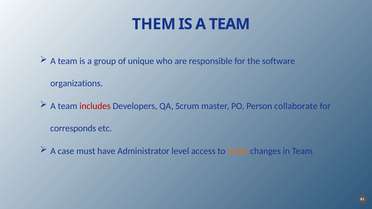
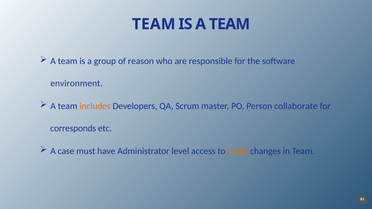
THEM at (154, 24): THEM -> TEAM
unique: unique -> reason
organizations: organizations -> environment
includes colour: red -> orange
